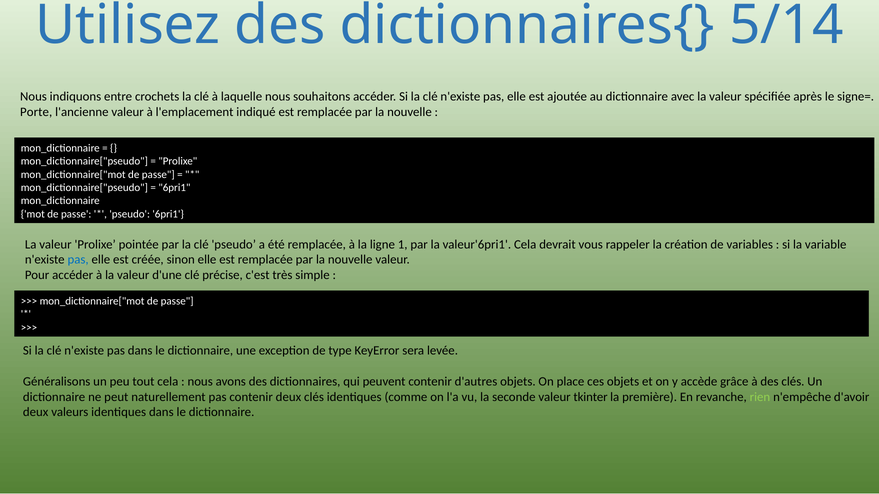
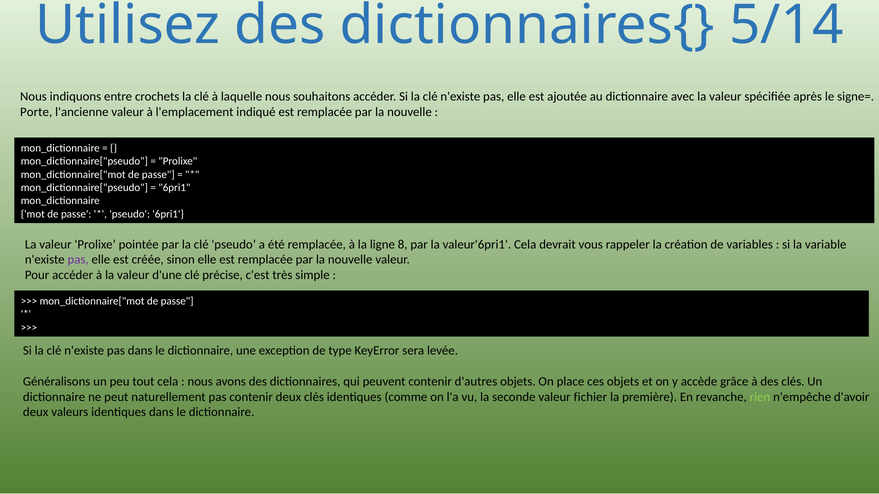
1: 1 -> 8
pas at (78, 260) colour: blue -> purple
tkinter: tkinter -> fichier
